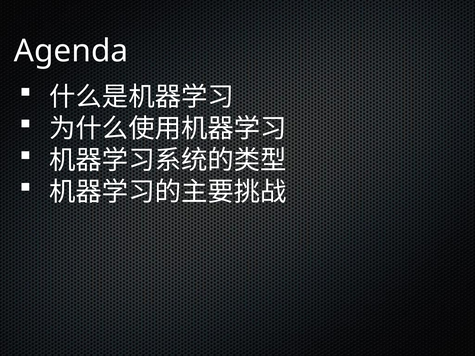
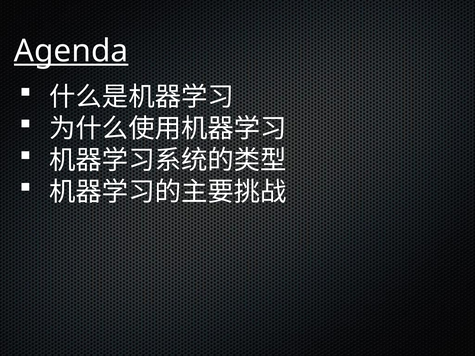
Agenda underline: none -> present
